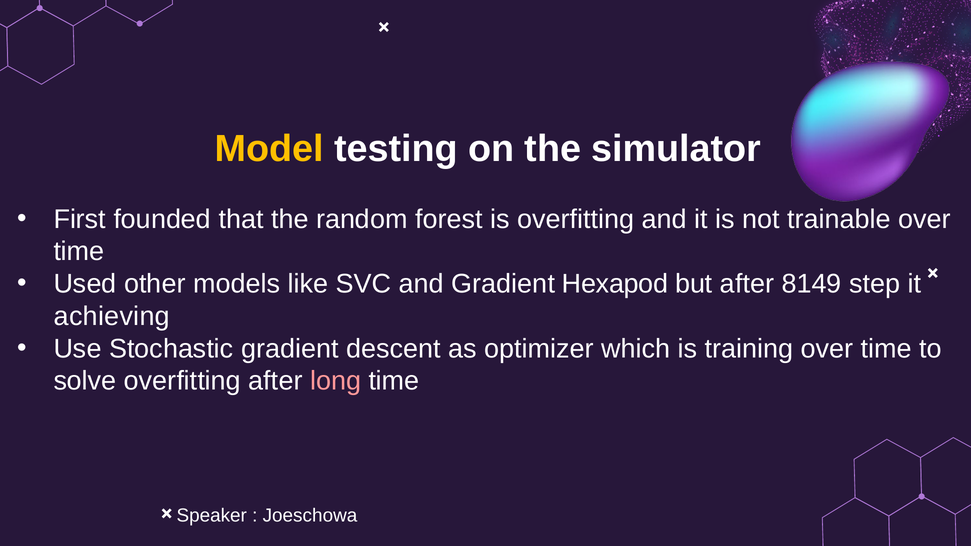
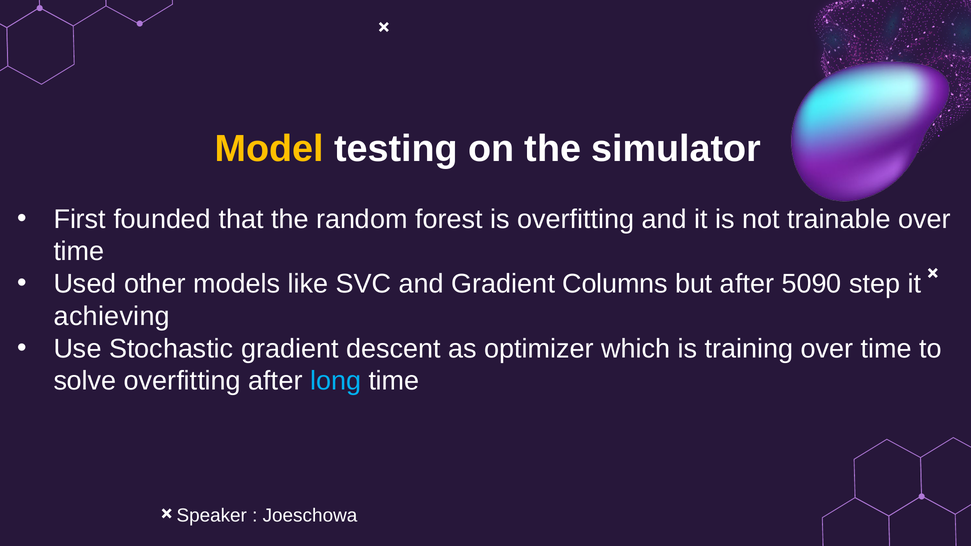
Hexapod: Hexapod -> Columns
8149: 8149 -> 5090
long colour: pink -> light blue
